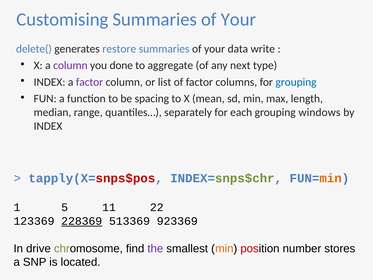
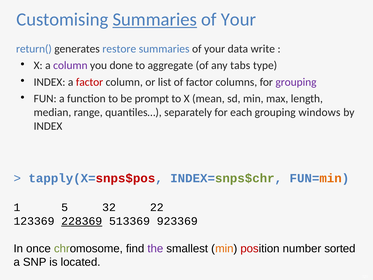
Summaries at (155, 20) underline: none -> present
delete(: delete( -> return(
next: next -> tabs
factor at (90, 82) colour: purple -> red
grouping at (296, 82) colour: blue -> purple
spacing: spacing -> prompt
11: 11 -> 32
drive: drive -> once
stores: stores -> sorted
